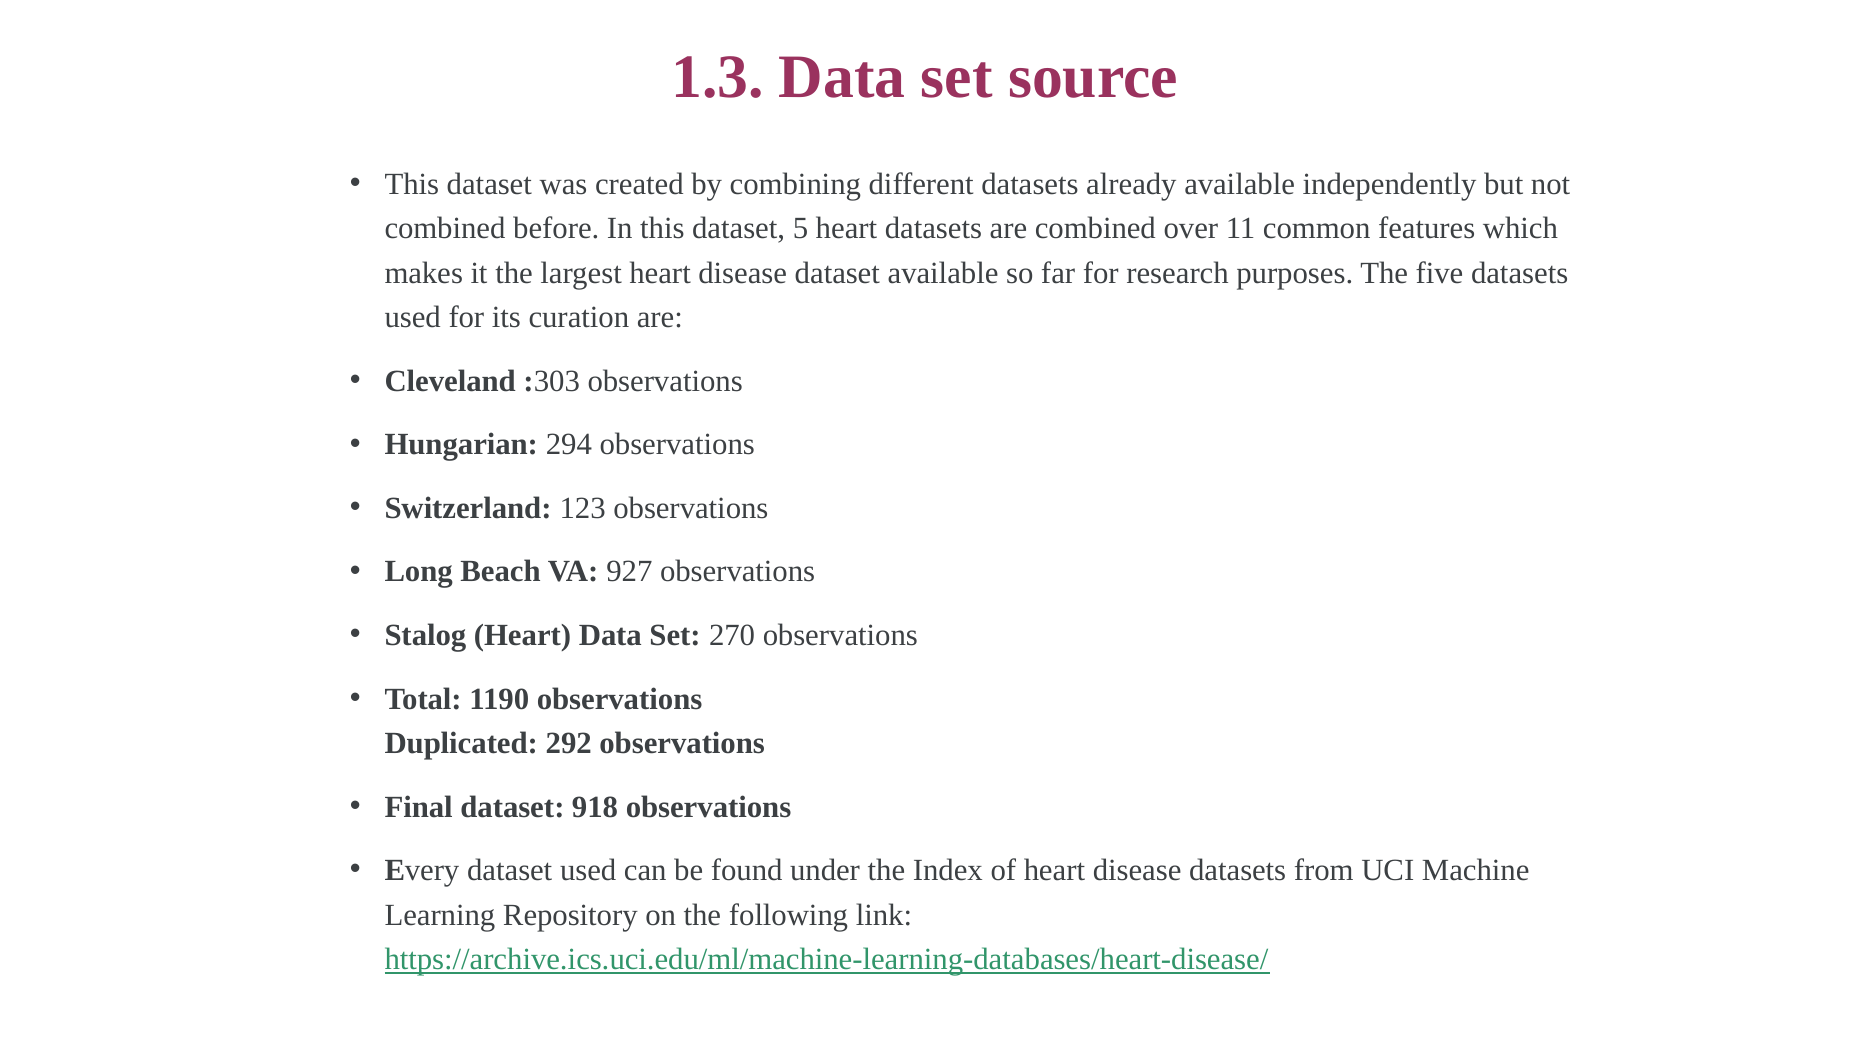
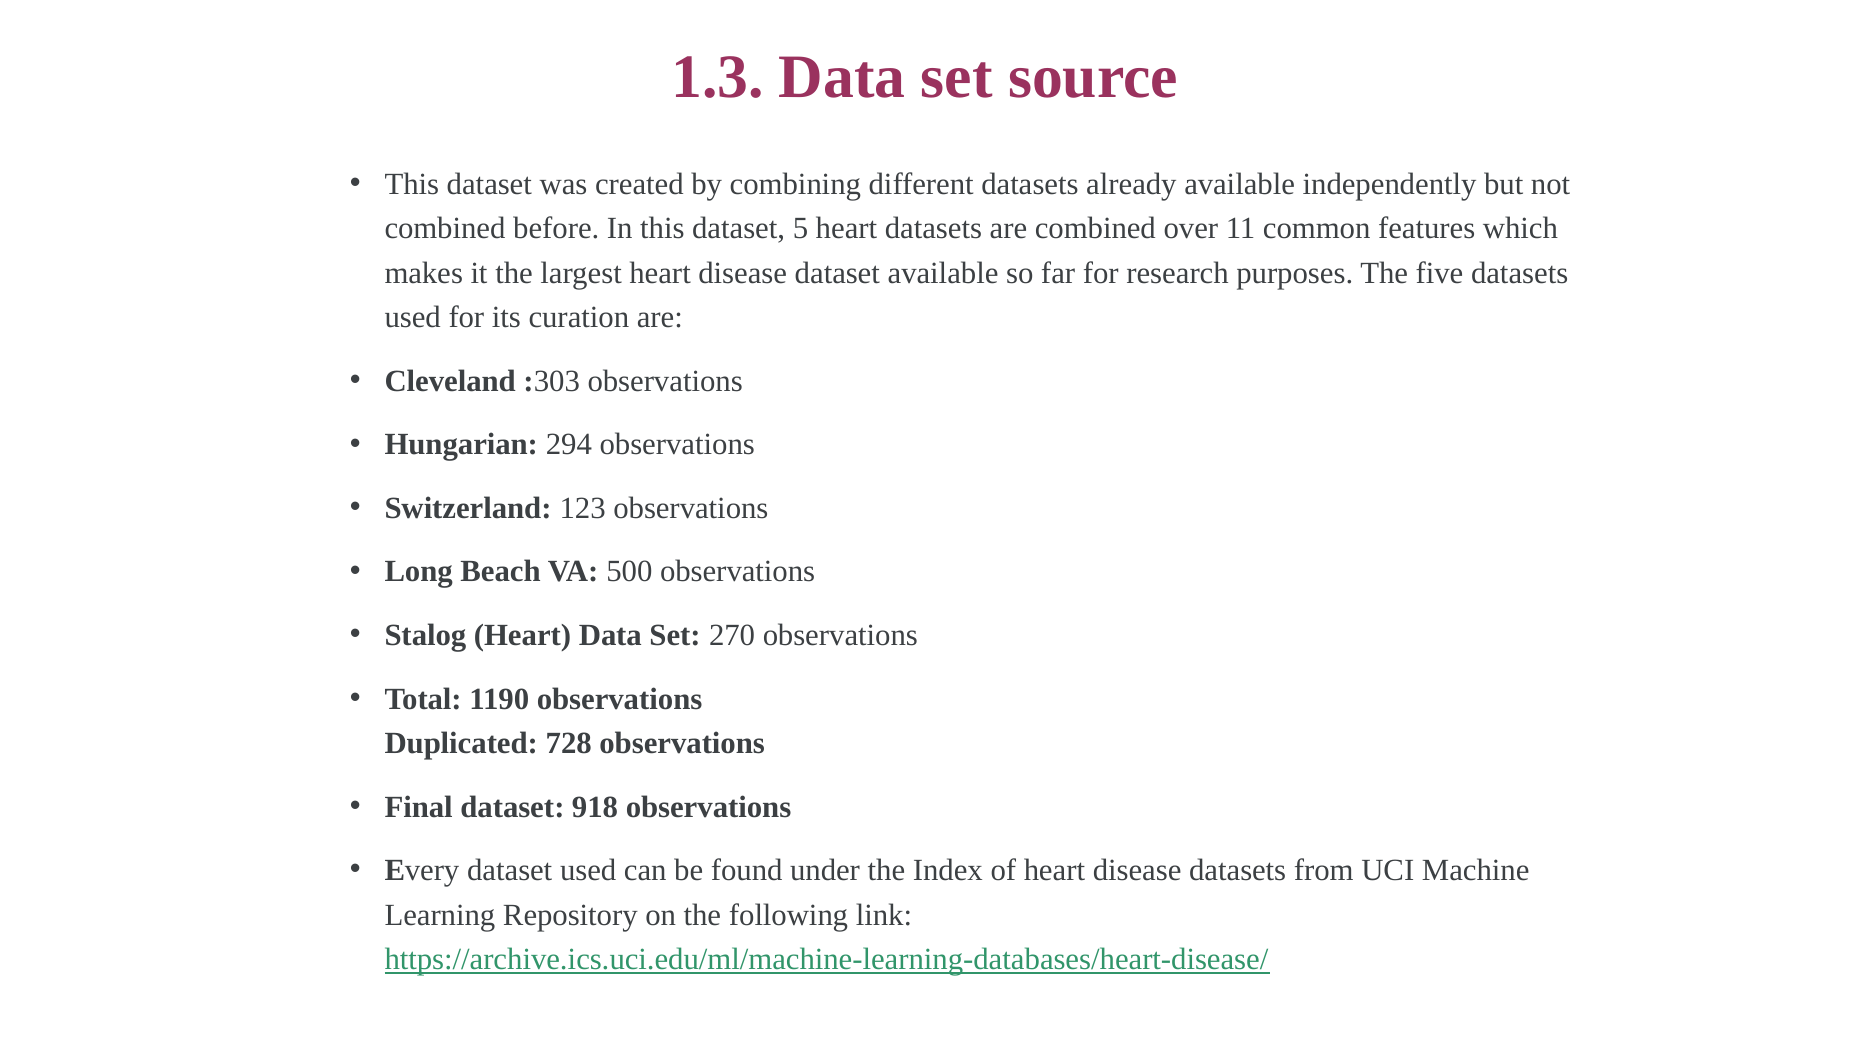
927: 927 -> 500
292: 292 -> 728
